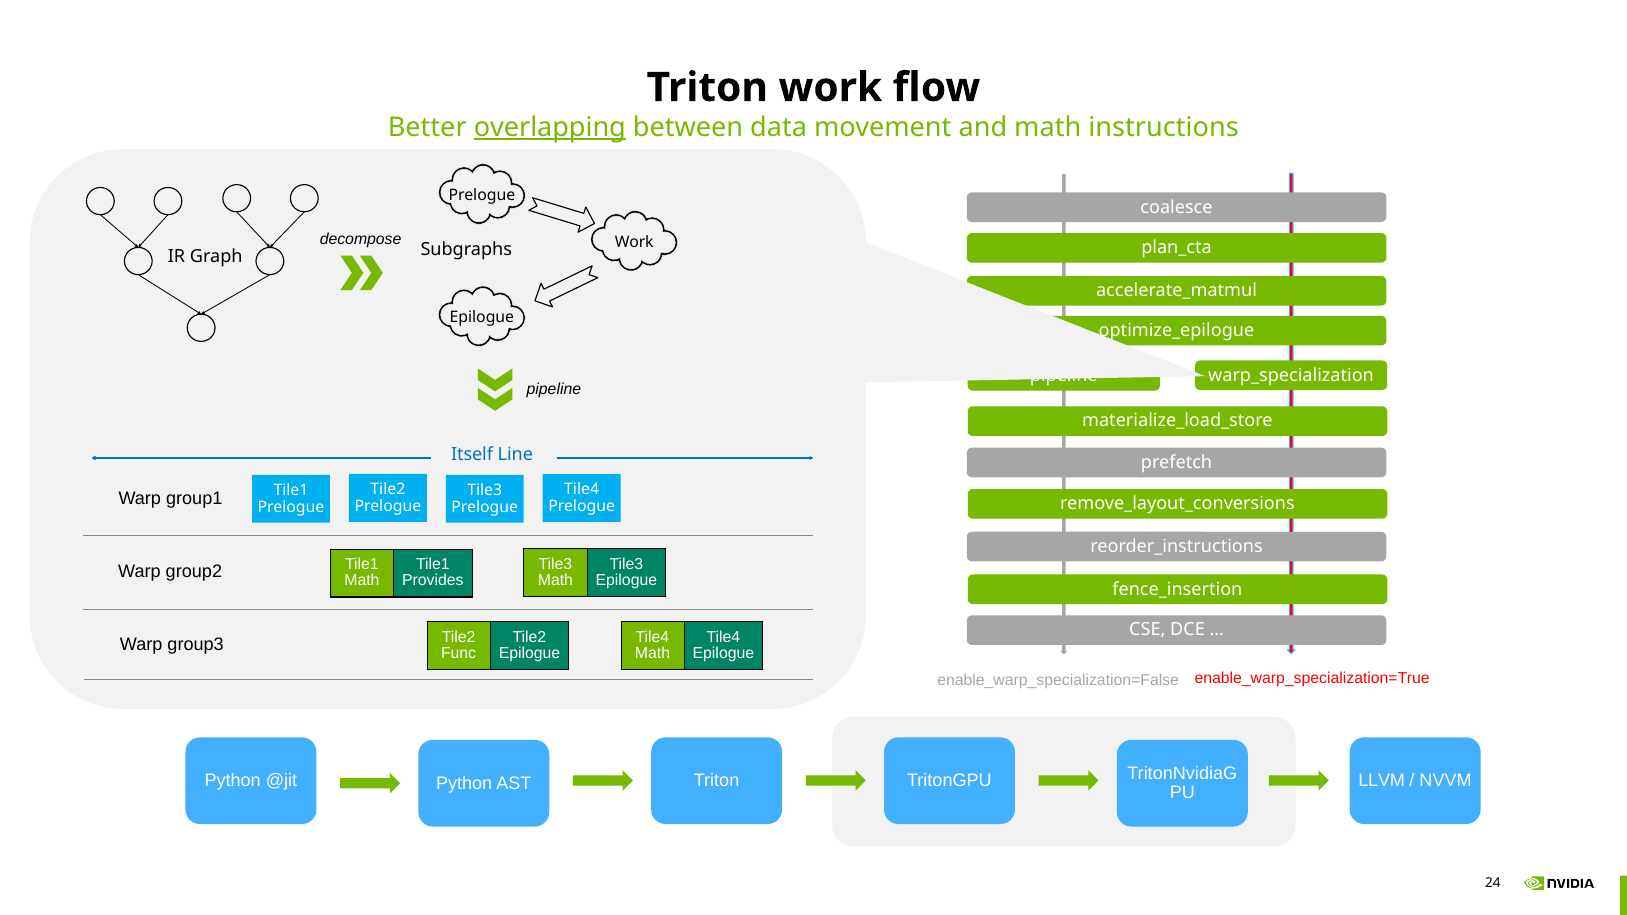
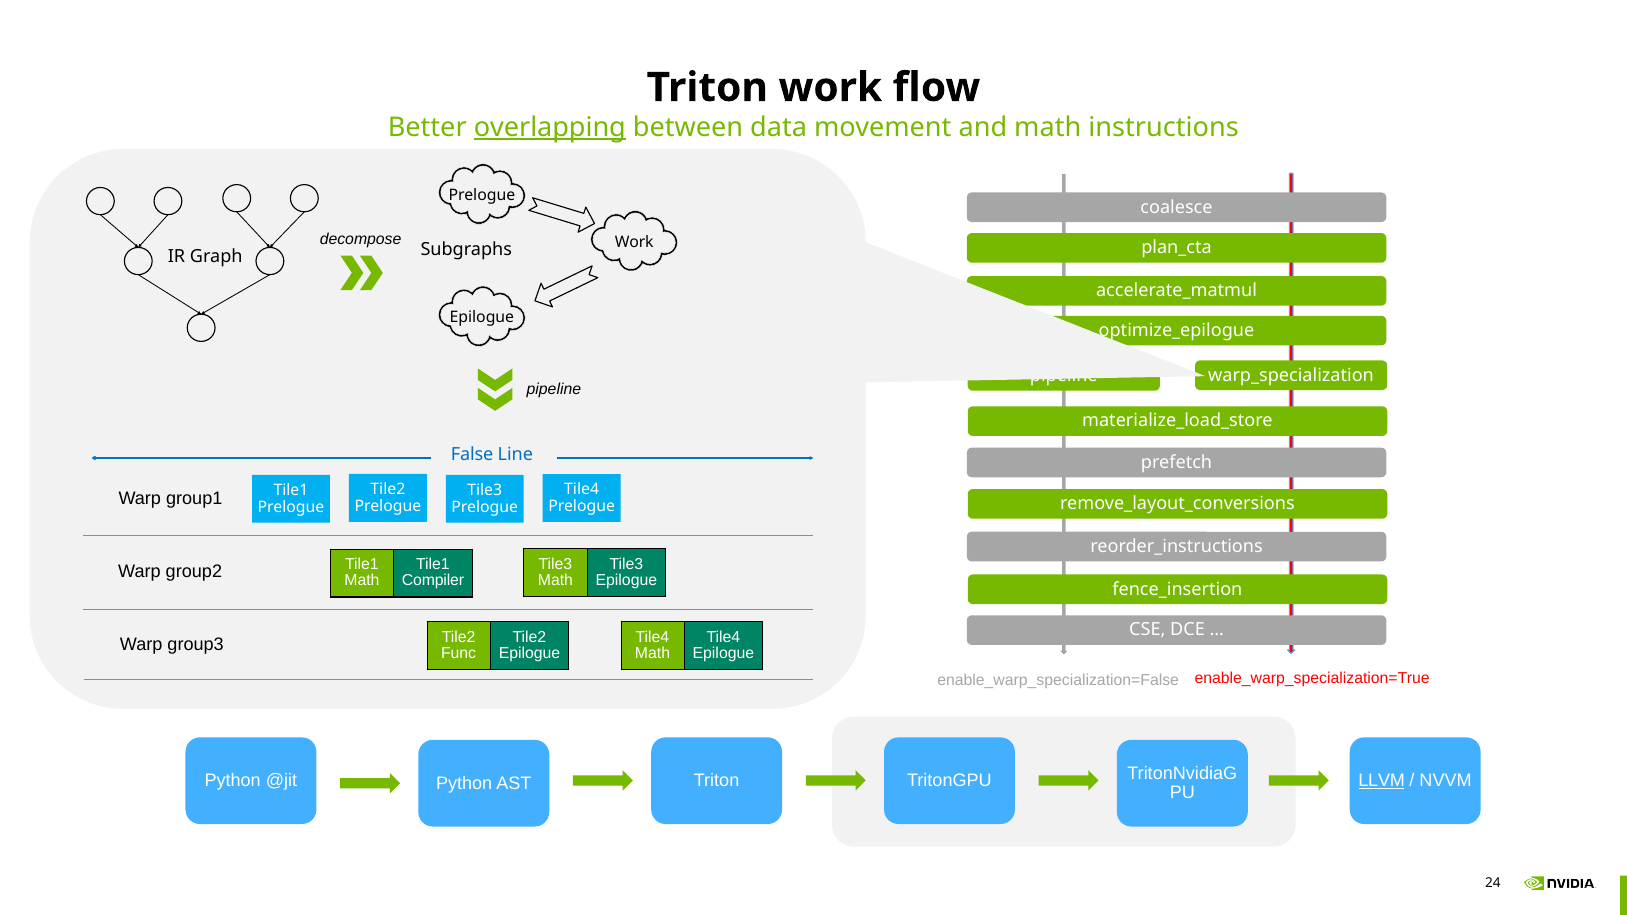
Itself: Itself -> False
Provides: Provides -> Compiler
LLVM underline: none -> present
